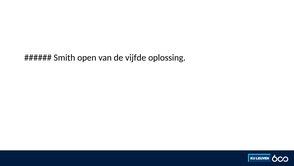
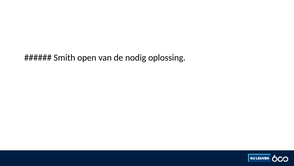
vijfde: vijfde -> nodig
